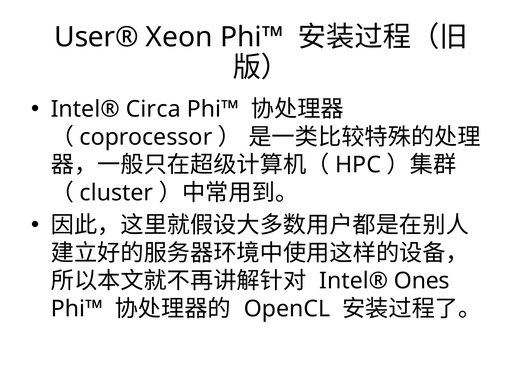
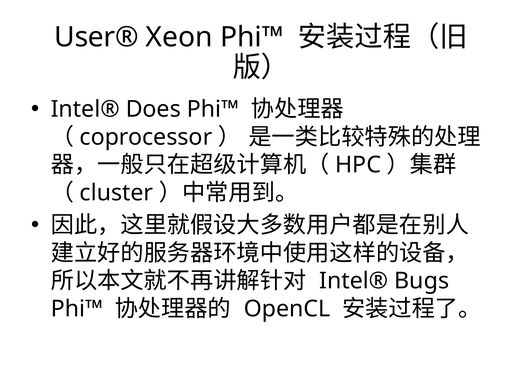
Circa: Circa -> Does
Ones: Ones -> Bugs
